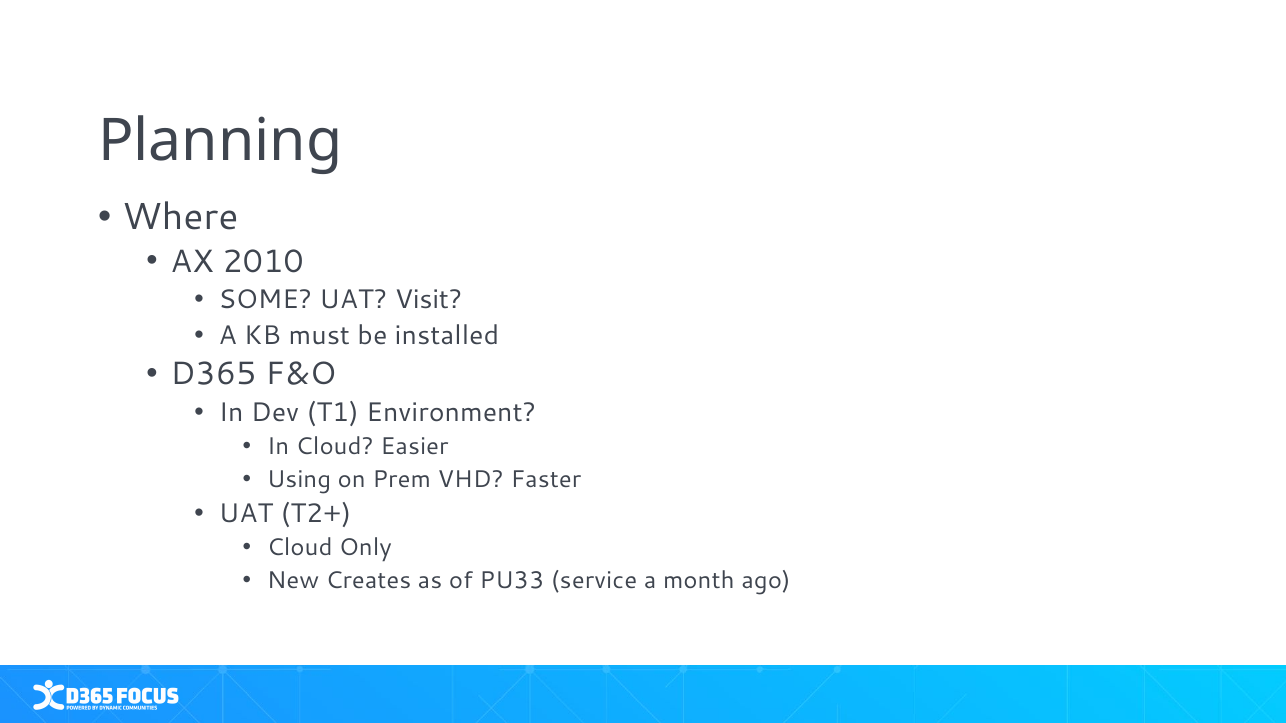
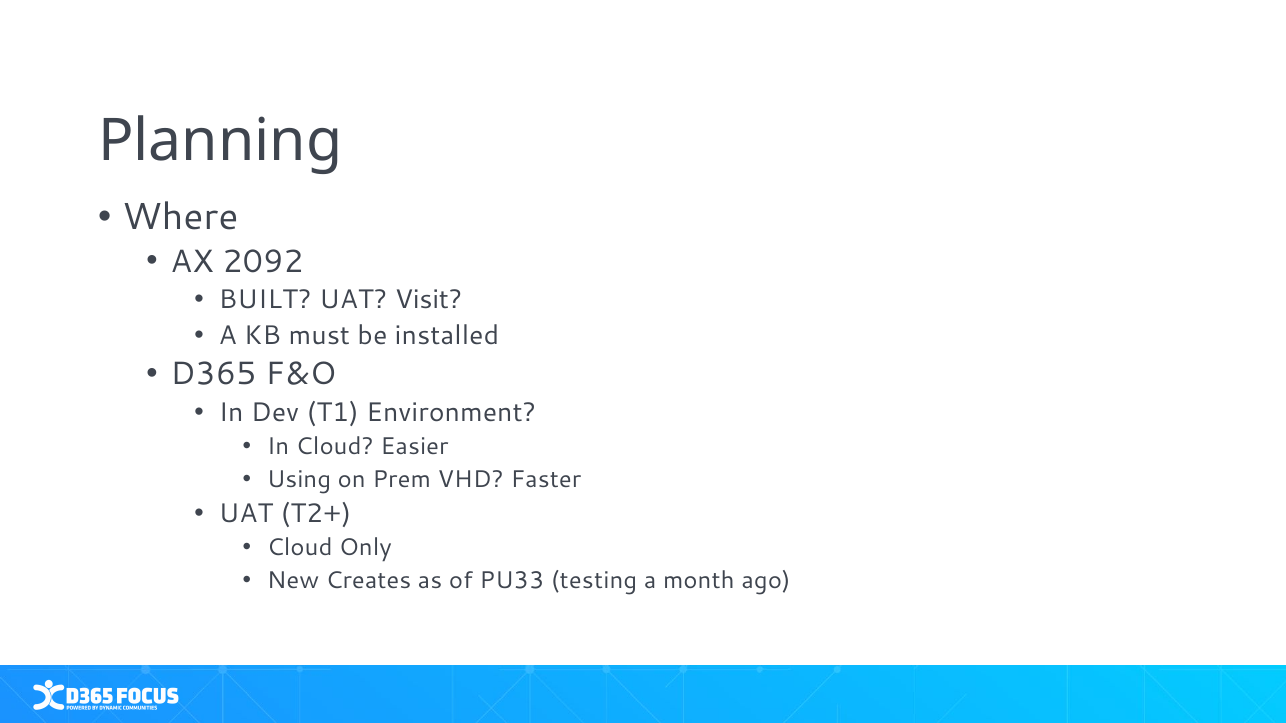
2010: 2010 -> 2092
SOME: SOME -> BUILT
service: service -> testing
